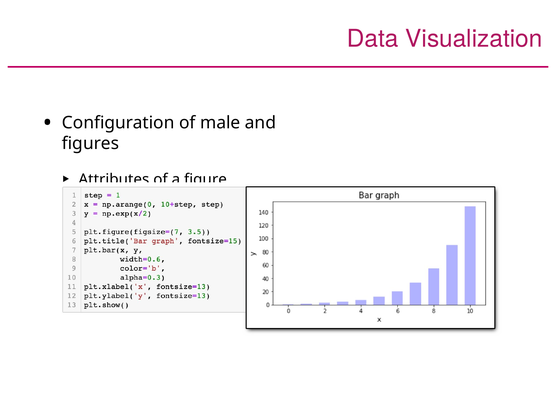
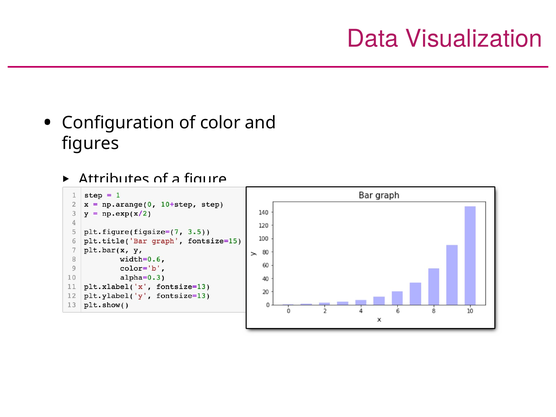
male: male -> color
